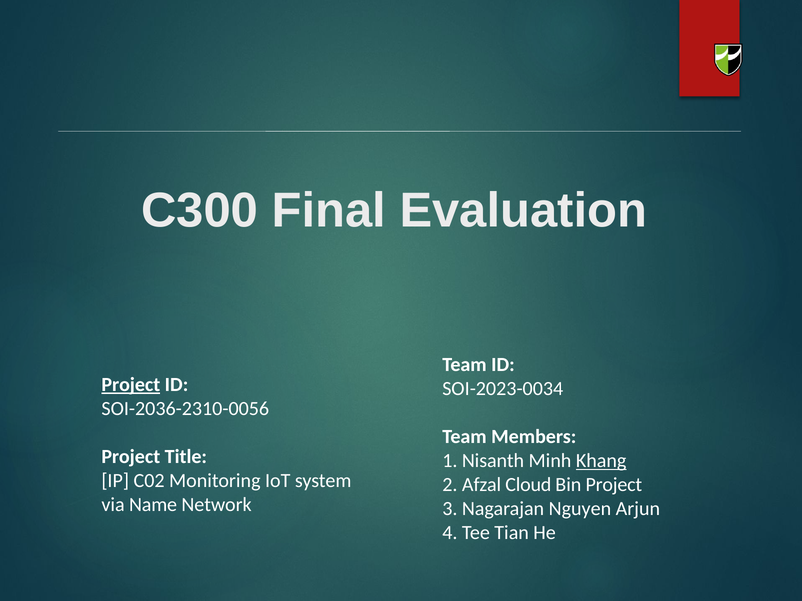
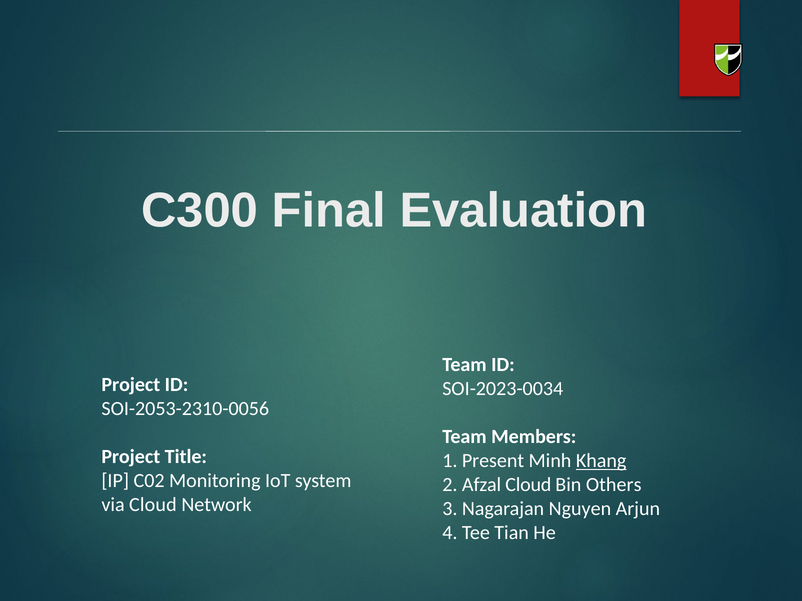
Project at (131, 385) underline: present -> none
SOI-2036-2310-0056: SOI-2036-2310-0056 -> SOI-2053-2310-0056
Nisanth: Nisanth -> Present
Bin Project: Project -> Others
via Name: Name -> Cloud
